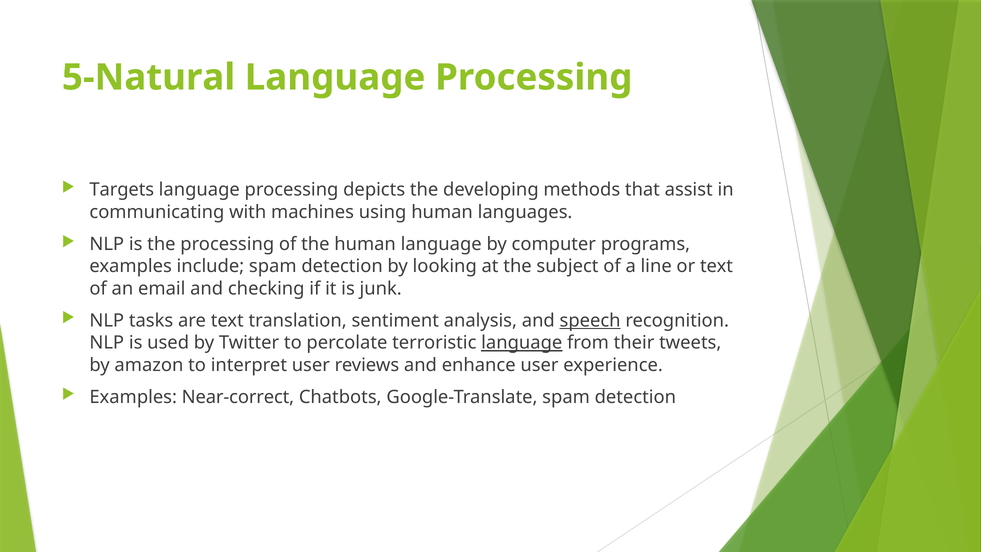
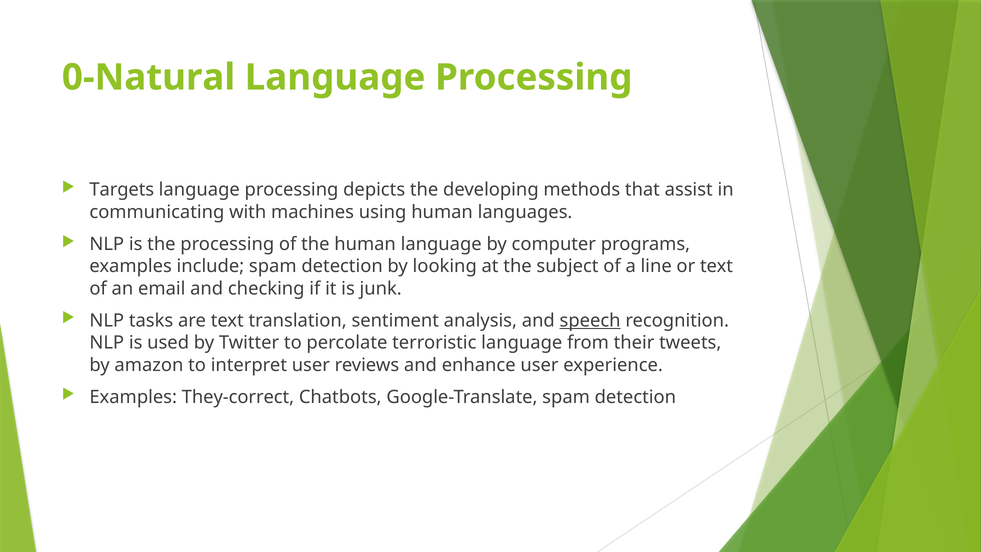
5-Natural: 5-Natural -> 0-Natural
language at (522, 343) underline: present -> none
Near-correct: Near-correct -> They-correct
